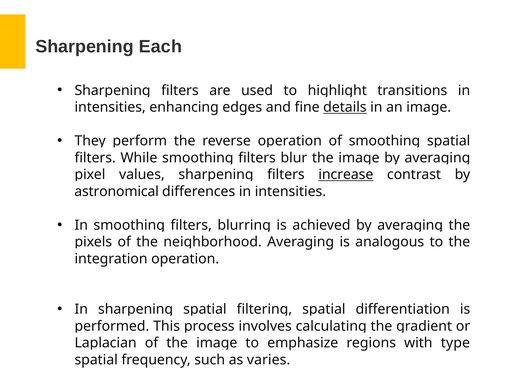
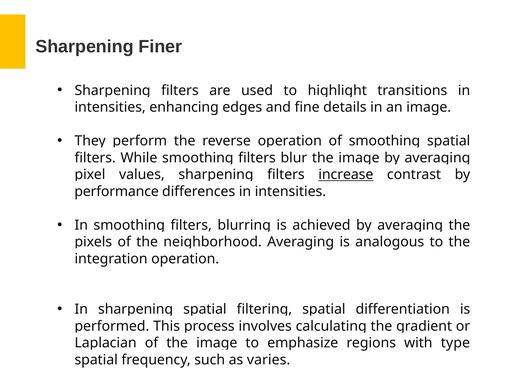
Each: Each -> Finer
details underline: present -> none
astronomical: astronomical -> performance
